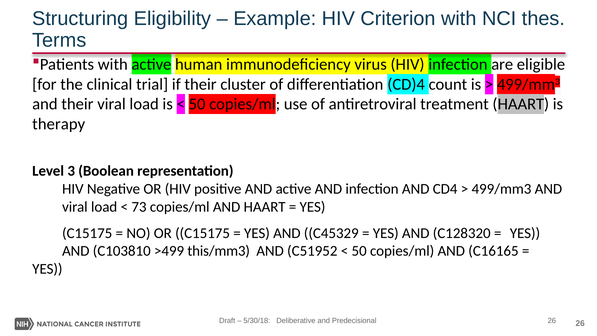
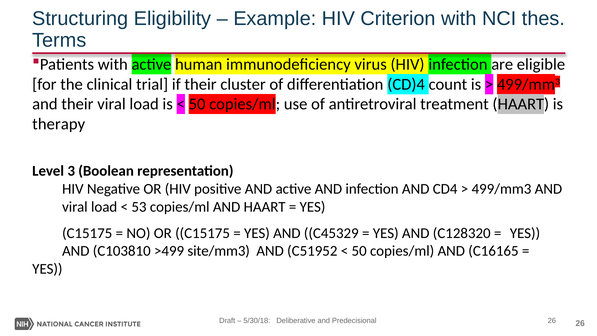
73: 73 -> 53
this/mm3: this/mm3 -> site/mm3
